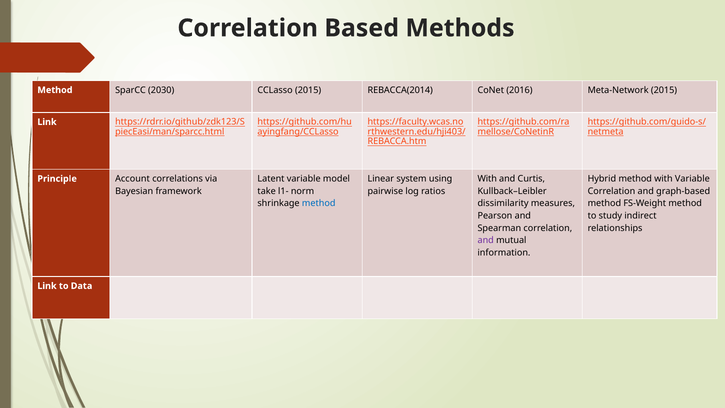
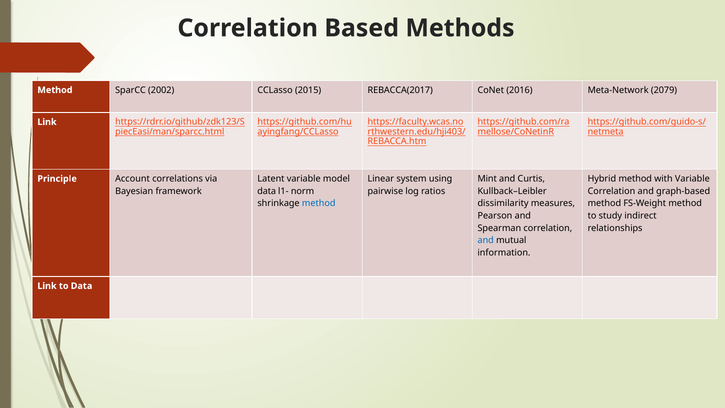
2030: 2030 -> 2002
REBACCA(2014: REBACCA(2014 -> REBACCA(2017
Meta-Network 2015: 2015 -> 2079
With at (487, 179): With -> Mint
take at (267, 191): take -> data
and at (486, 240) colour: purple -> blue
